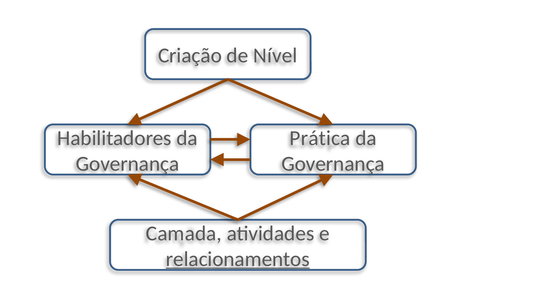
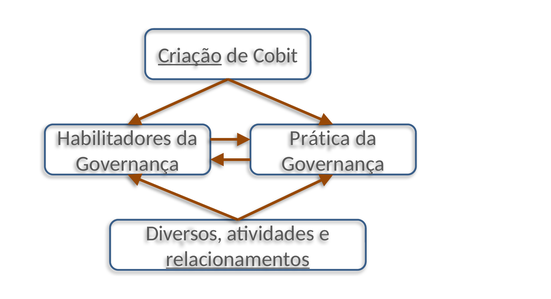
Criação underline: none -> present
Nível: Nível -> Cobit
Camada: Camada -> Diversos
